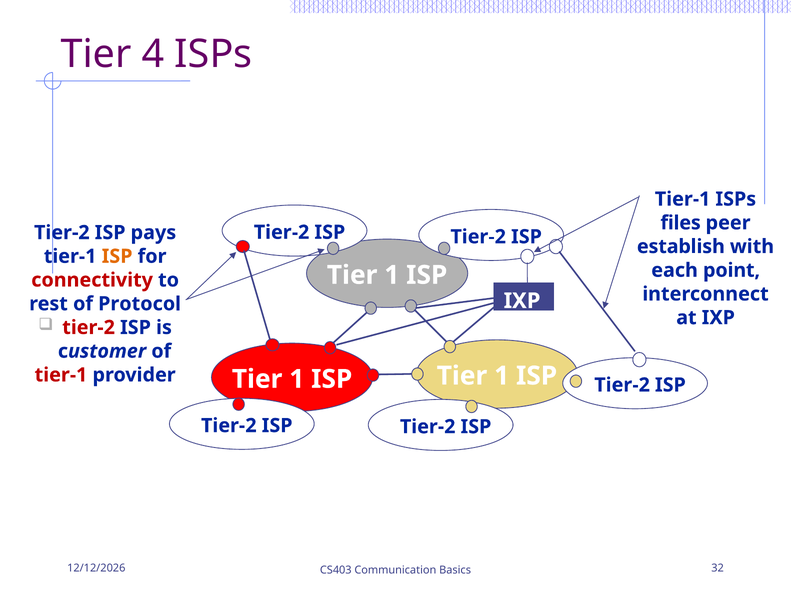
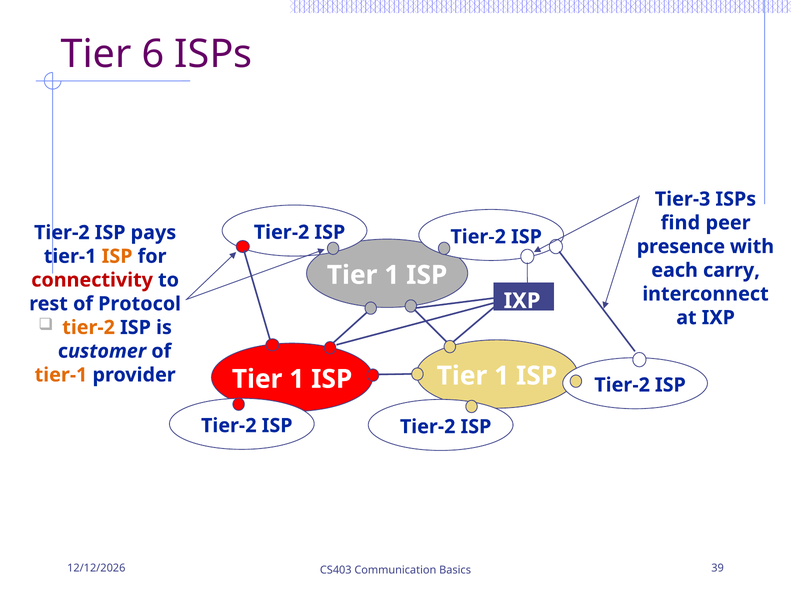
4: 4 -> 6
Tier-1 at (683, 199): Tier-1 -> Tier-3
files: files -> find
establish: establish -> presence
point: point -> carry
tier-2 at (89, 328) colour: red -> orange
tier-1 at (61, 375) colour: red -> orange
32: 32 -> 39
